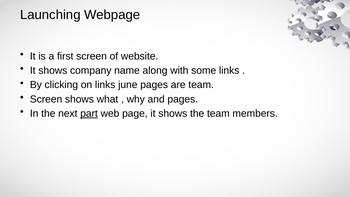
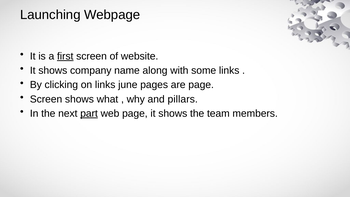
first underline: none -> present
are team: team -> page
and pages: pages -> pillars
